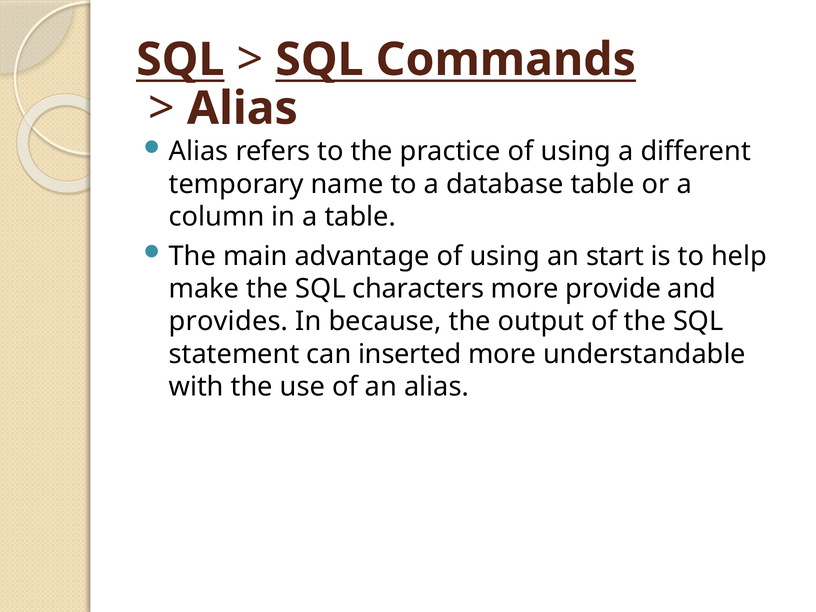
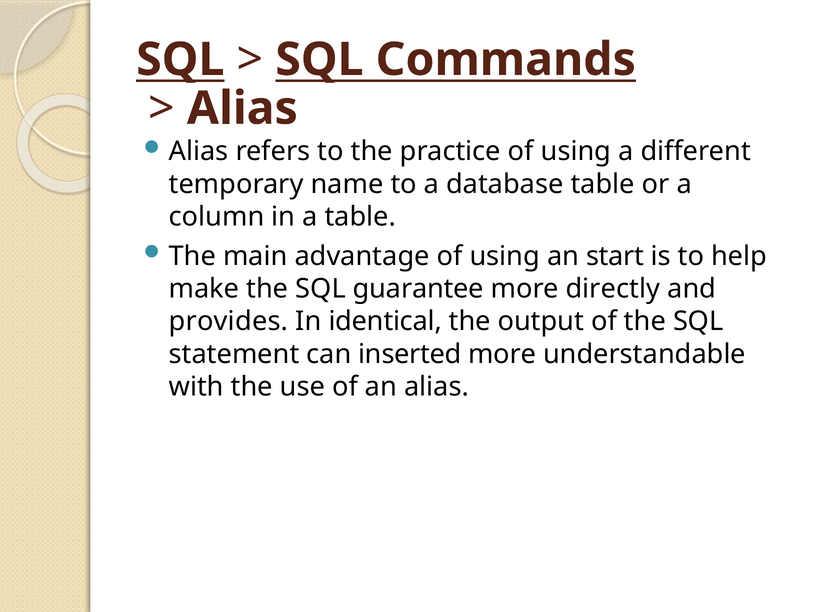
characters: characters -> guarantee
provide: provide -> directly
because: because -> identical
